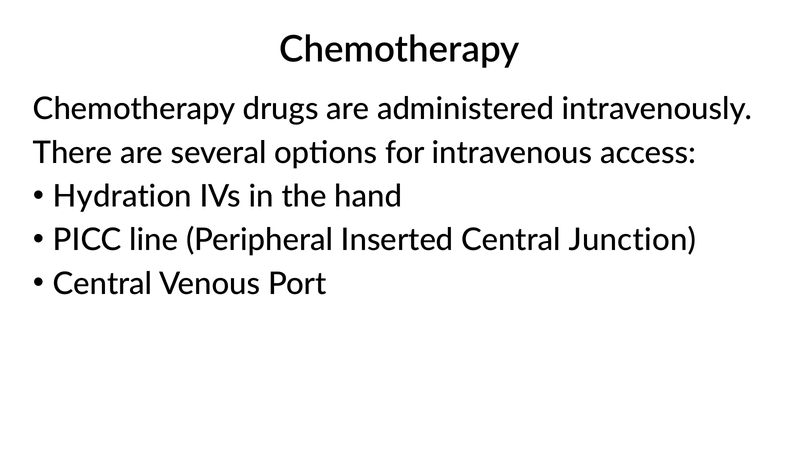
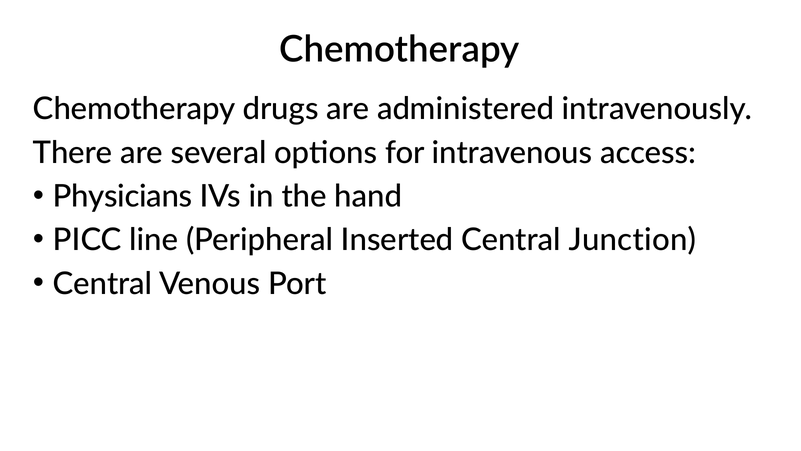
Hydration: Hydration -> Physicians
